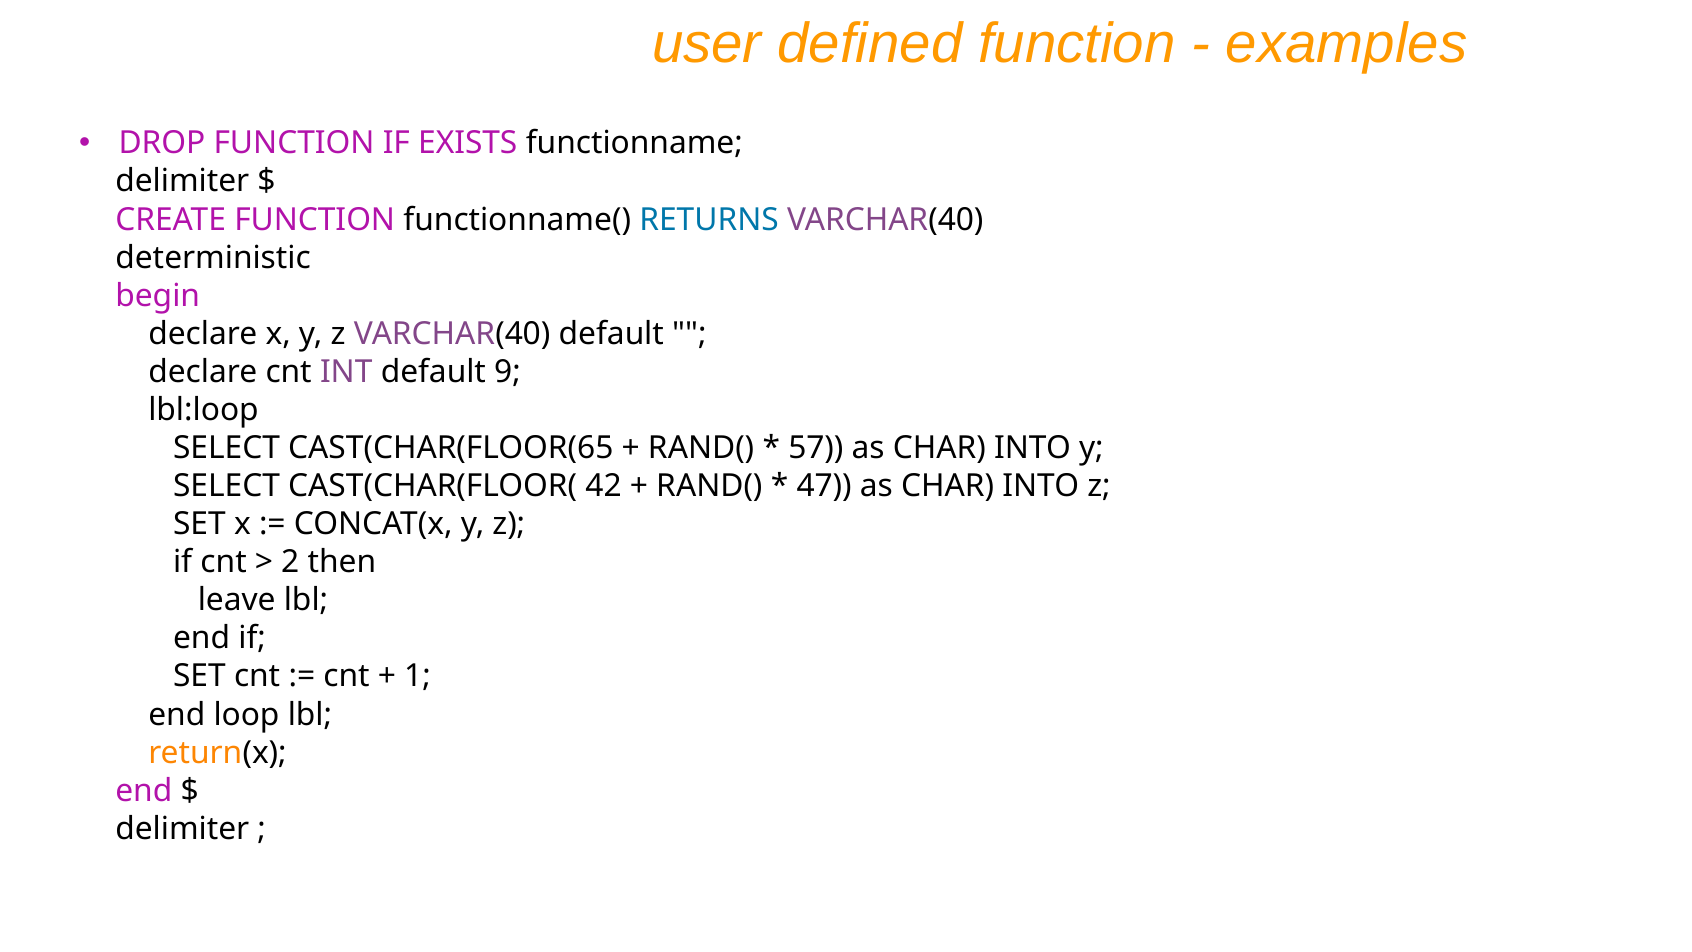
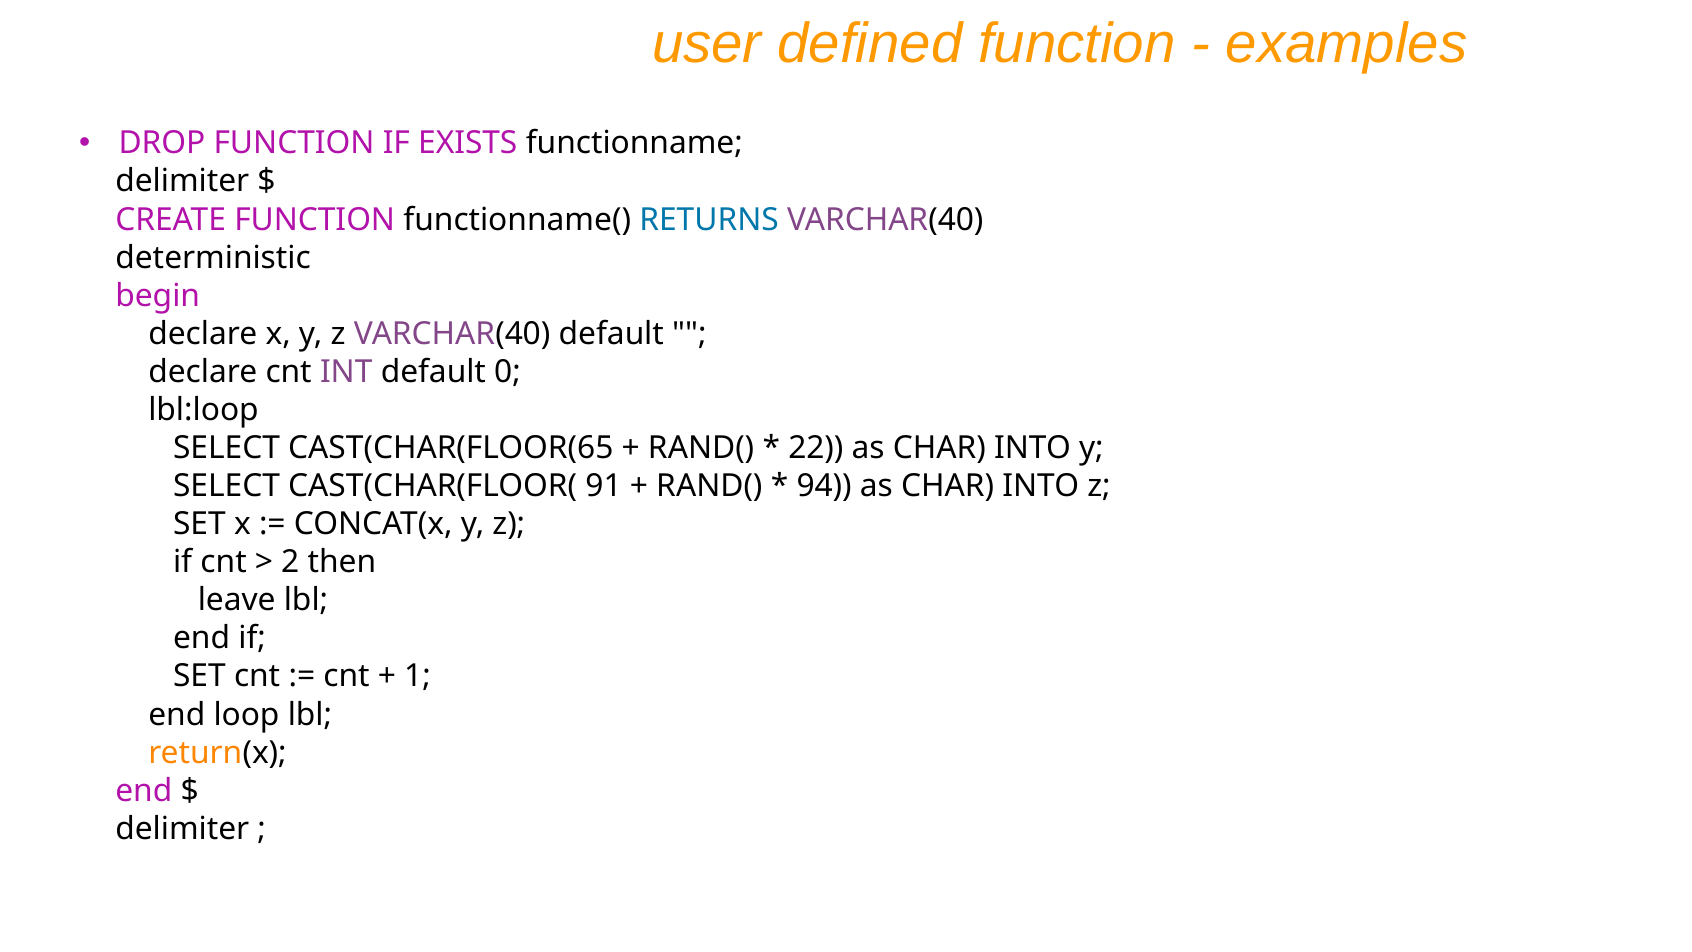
9: 9 -> 0
57: 57 -> 22
42: 42 -> 91
47: 47 -> 94
